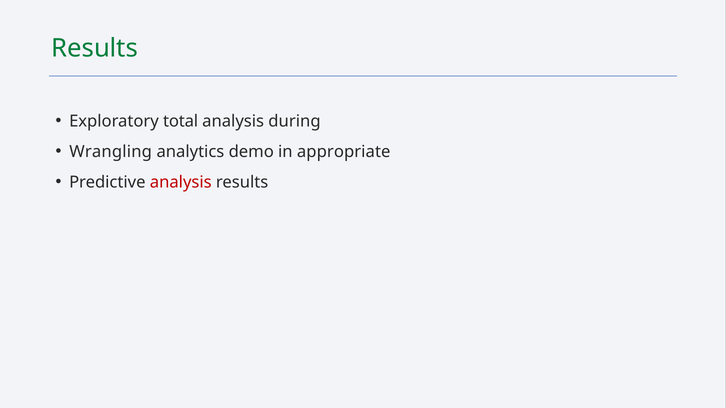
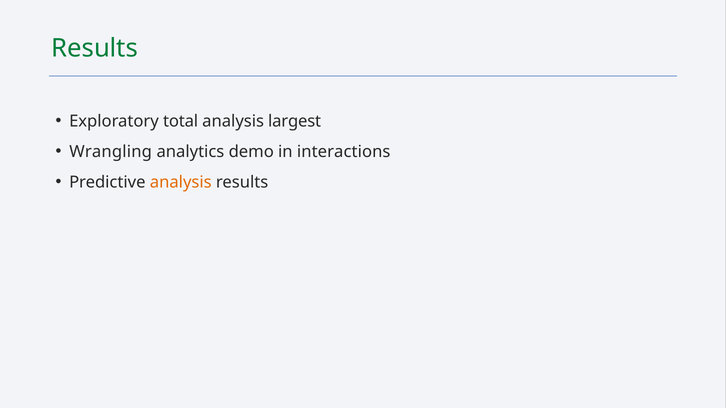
during: during -> largest
appropriate: appropriate -> interactions
analysis at (181, 183) colour: red -> orange
